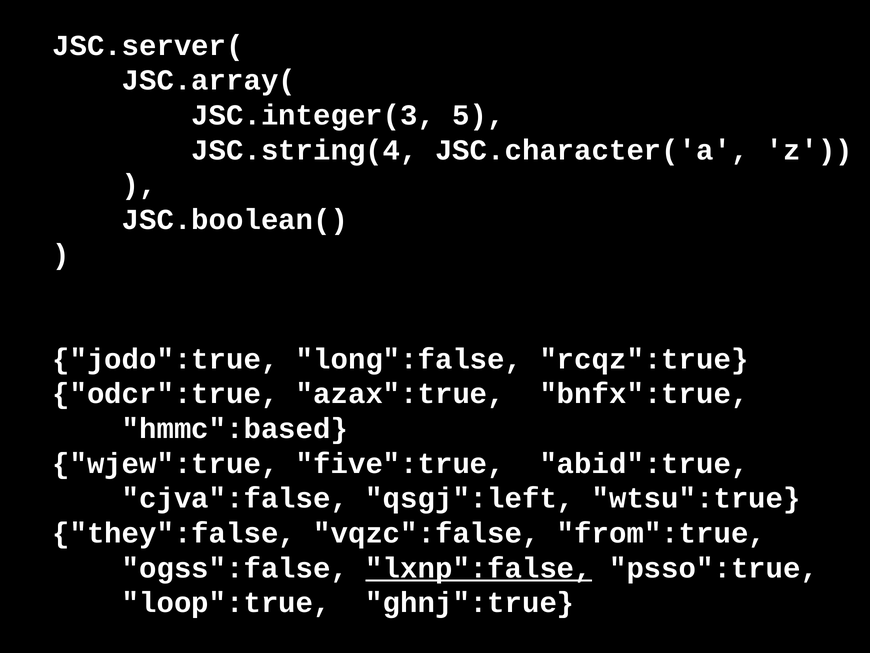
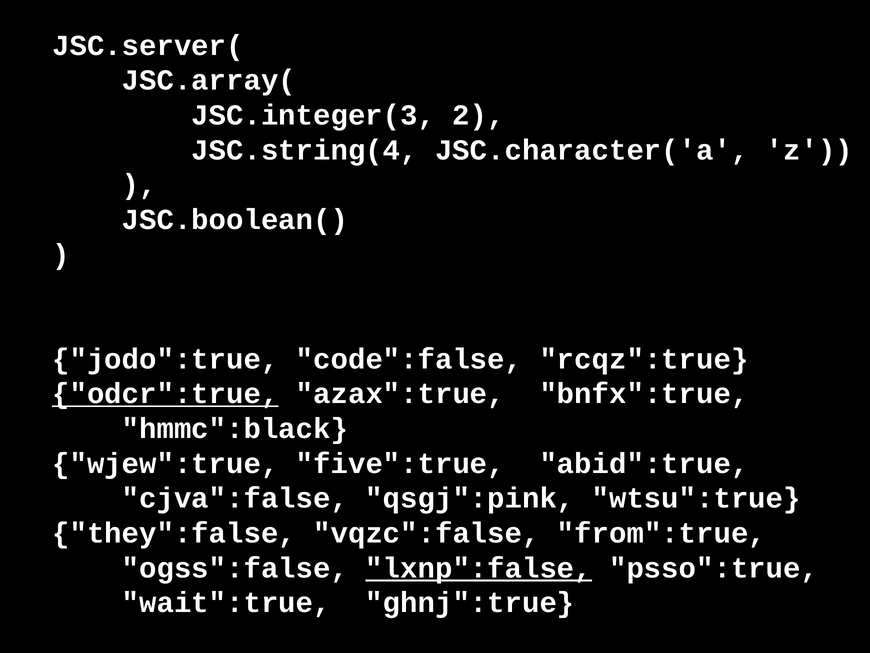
5: 5 -> 2
long":false: long":false -> code":false
odcr":true underline: none -> present
hmmc":based: hmmc":based -> hmmc":black
qsgj":left: qsgj":left -> qsgj":pink
loop":true: loop":true -> wait":true
